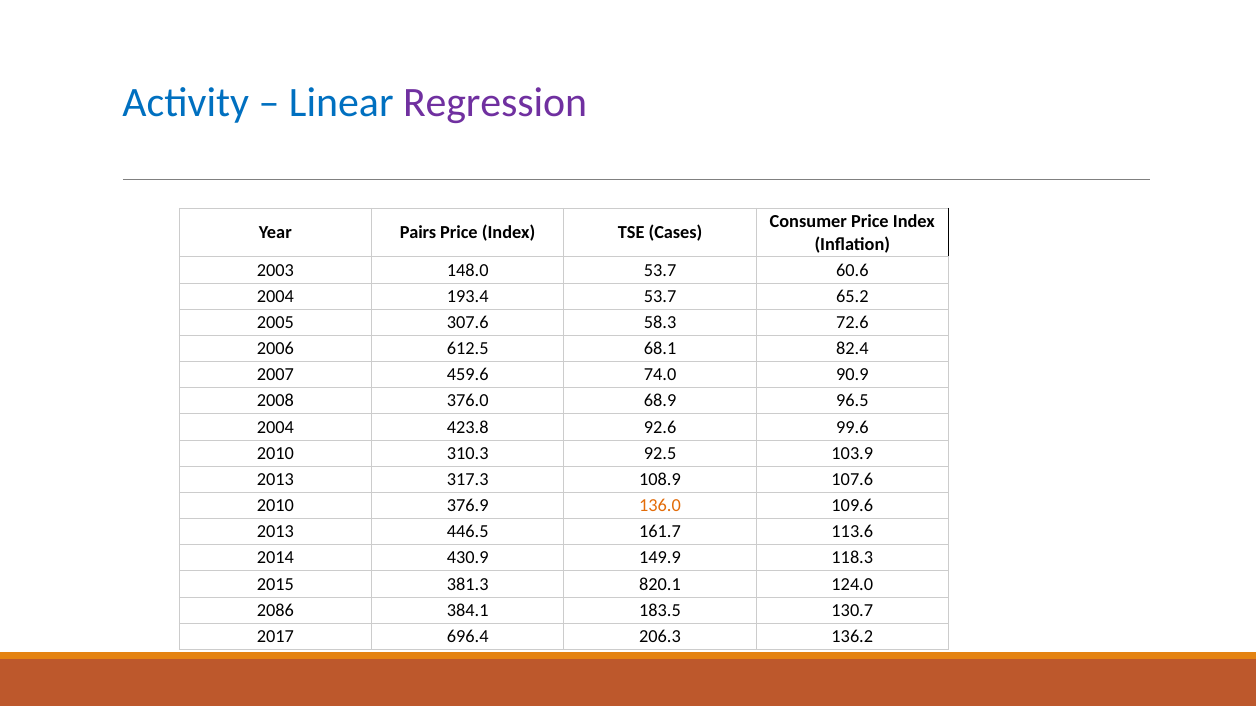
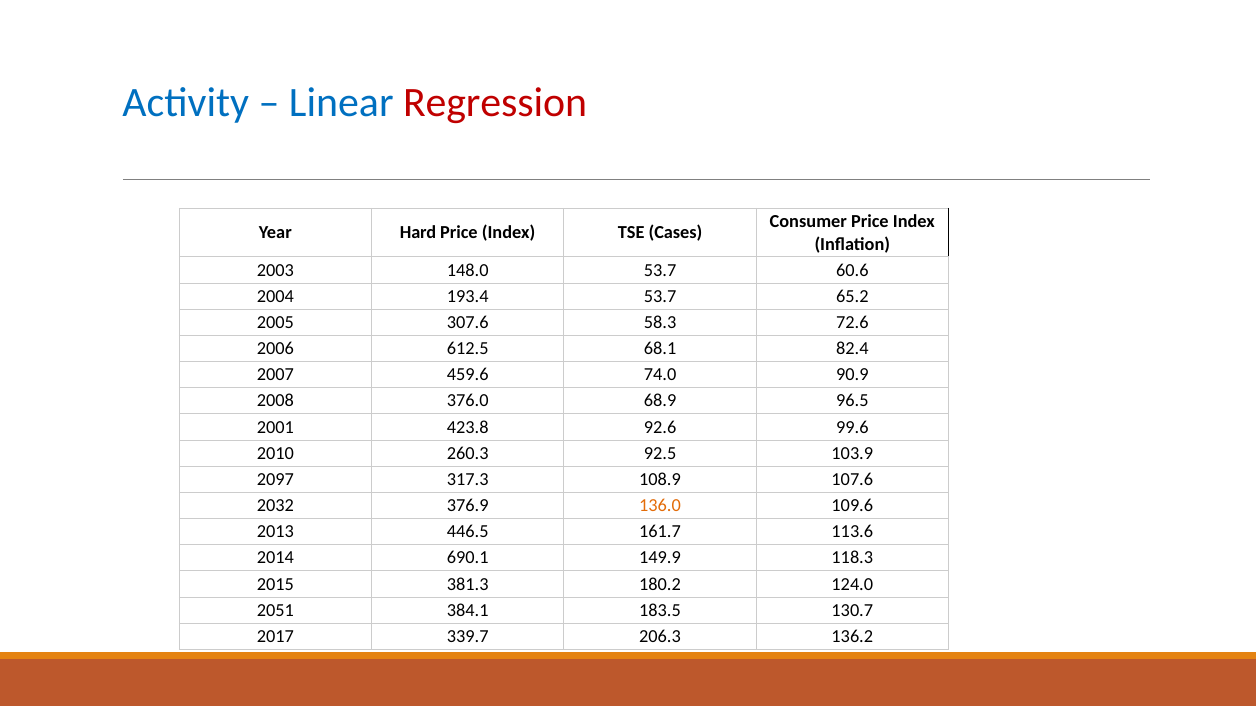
Regression colour: purple -> red
Pairs: Pairs -> Hard
2004 at (275, 427): 2004 -> 2001
310.3: 310.3 -> 260.3
2013 at (275, 480): 2013 -> 2097
2010 at (275, 506): 2010 -> 2032
430.9: 430.9 -> 690.1
820.1: 820.1 -> 180.2
2086: 2086 -> 2051
696.4: 696.4 -> 339.7
